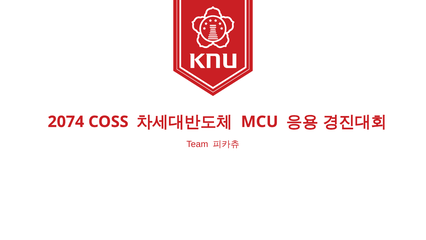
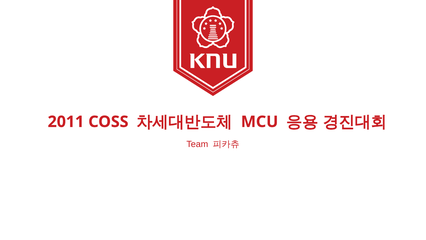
2074: 2074 -> 2011
